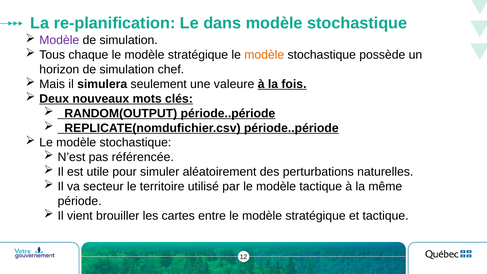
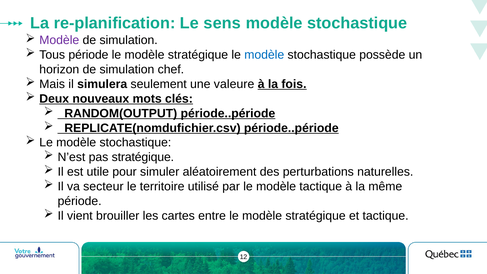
dans: dans -> sens
Tous chaque: chaque -> période
modèle at (264, 55) colour: orange -> blue
pas référencée: référencée -> stratégique
